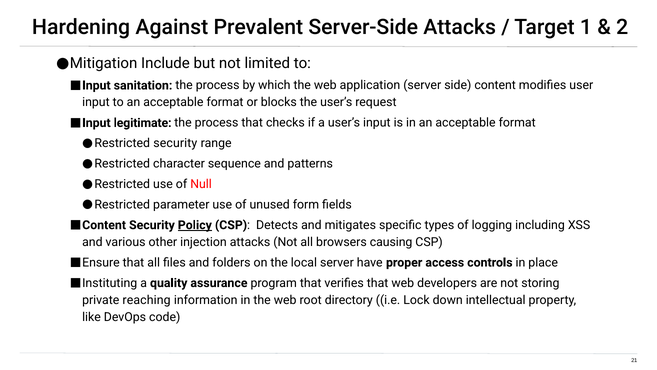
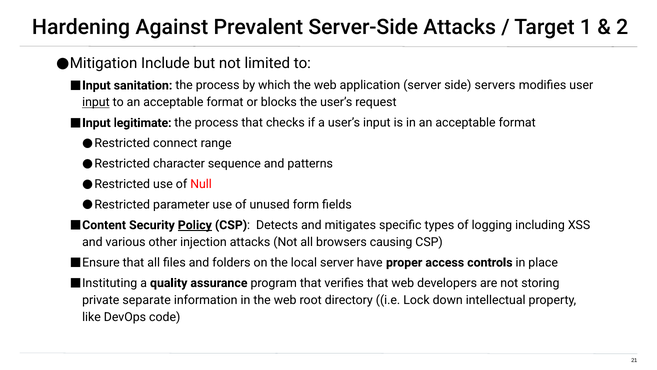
side content: content -> servers
input at (96, 102) underline: none -> present
Restricted security: security -> connect
reaching: reaching -> separate
